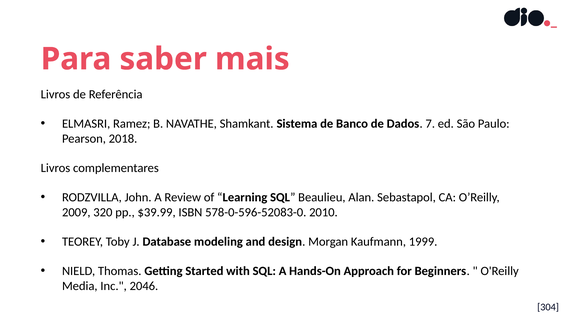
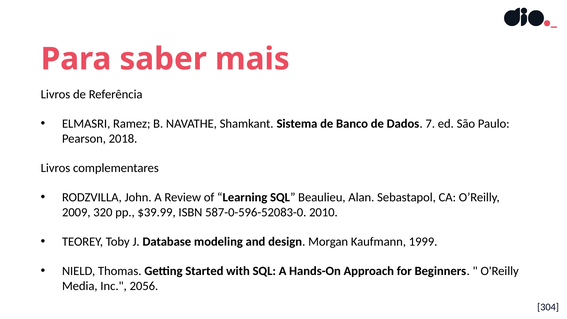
578-0-596-52083-0: 578-0-596-52083-0 -> 587-0-596-52083-0
2046: 2046 -> 2056
